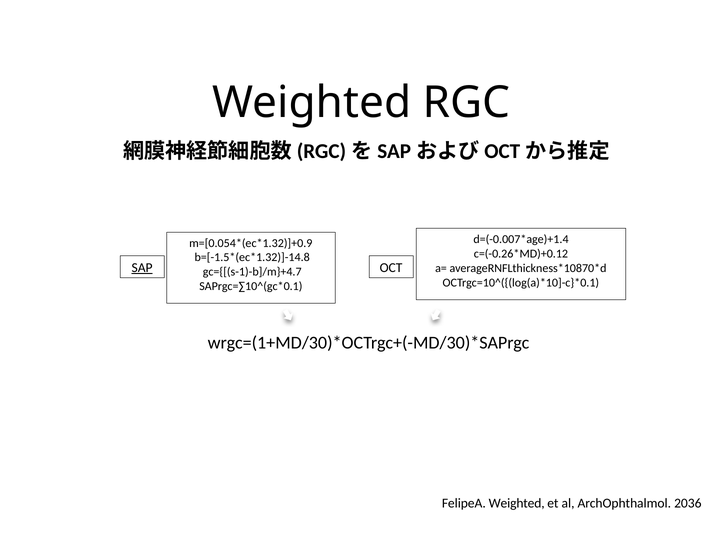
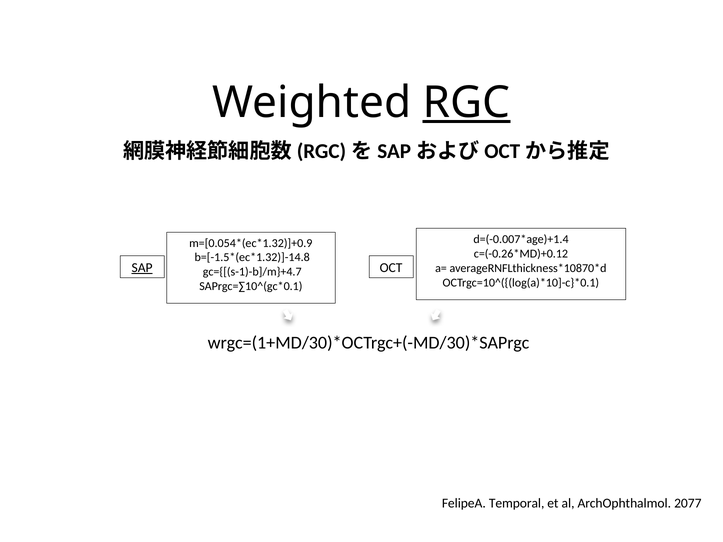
RGC underline: none -> present
FelipeA Weighted: Weighted -> Temporal
2036: 2036 -> 2077
